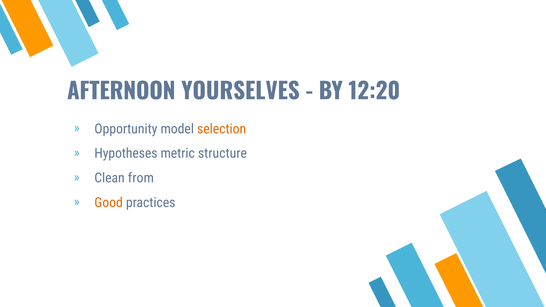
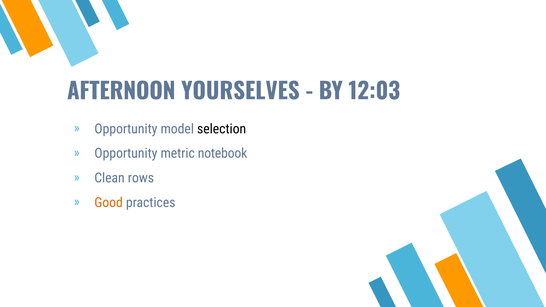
12:20: 12:20 -> 12:03
selection colour: orange -> black
Hypotheses at (126, 153): Hypotheses -> Opportunity
structure: structure -> notebook
from: from -> rows
